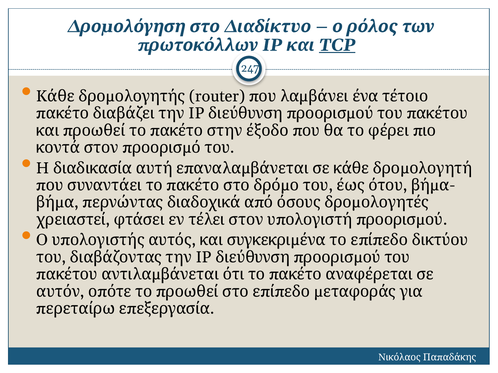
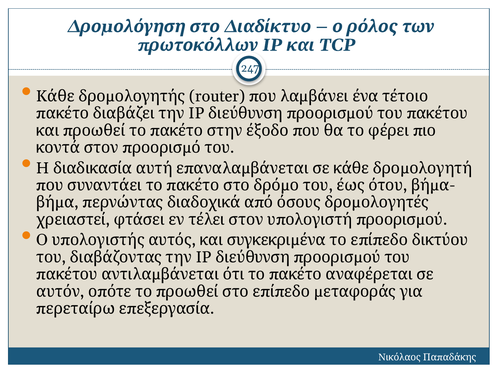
TCP underline: present -> none
